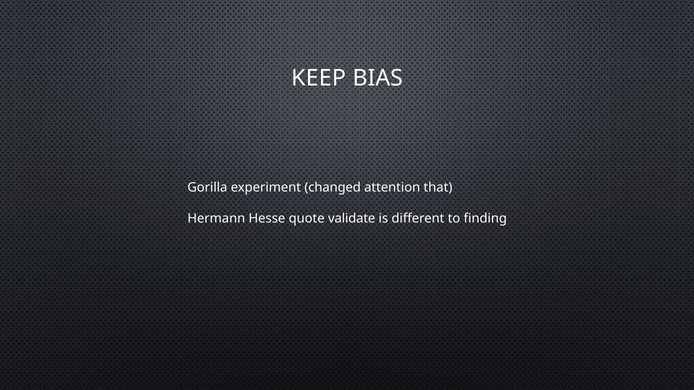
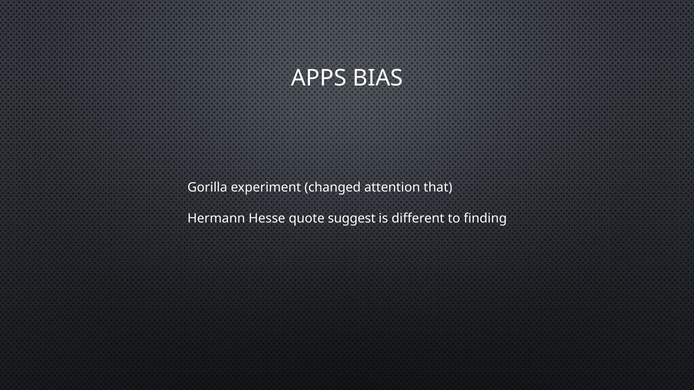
KEEP: KEEP -> APPS
validate: validate -> suggest
